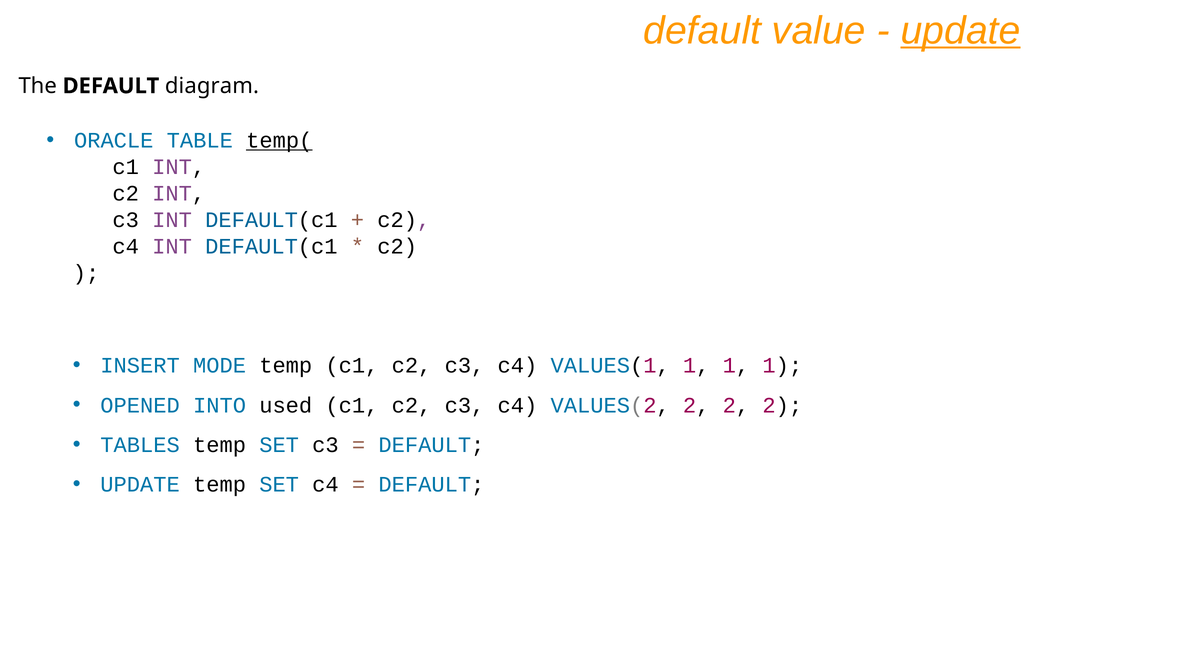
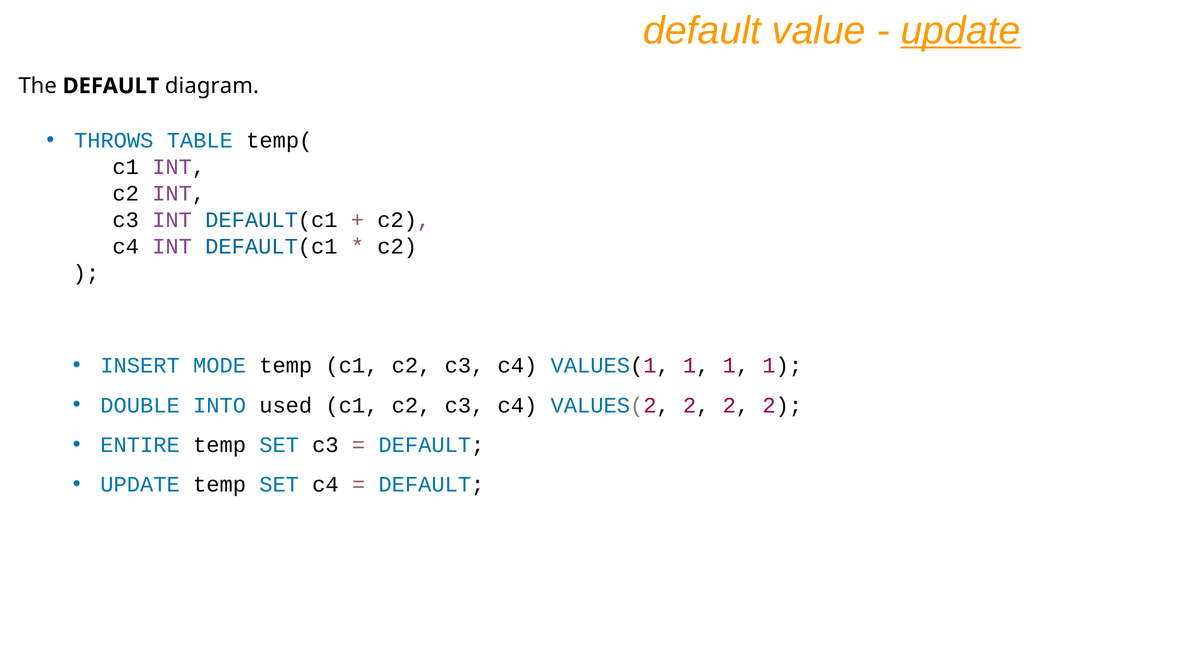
ORACLE: ORACLE -> THROWS
temp( underline: present -> none
OPENED: OPENED -> DOUBLE
TABLES: TABLES -> ENTIRE
